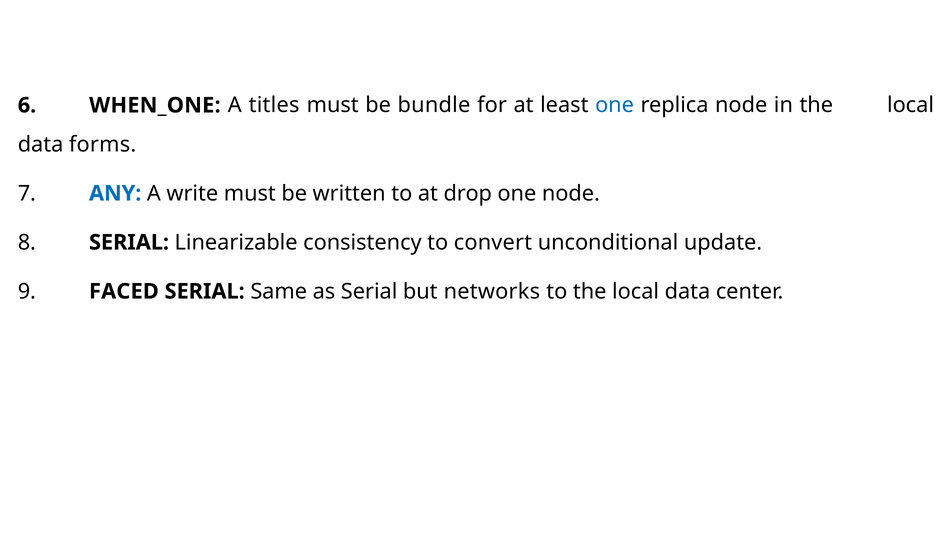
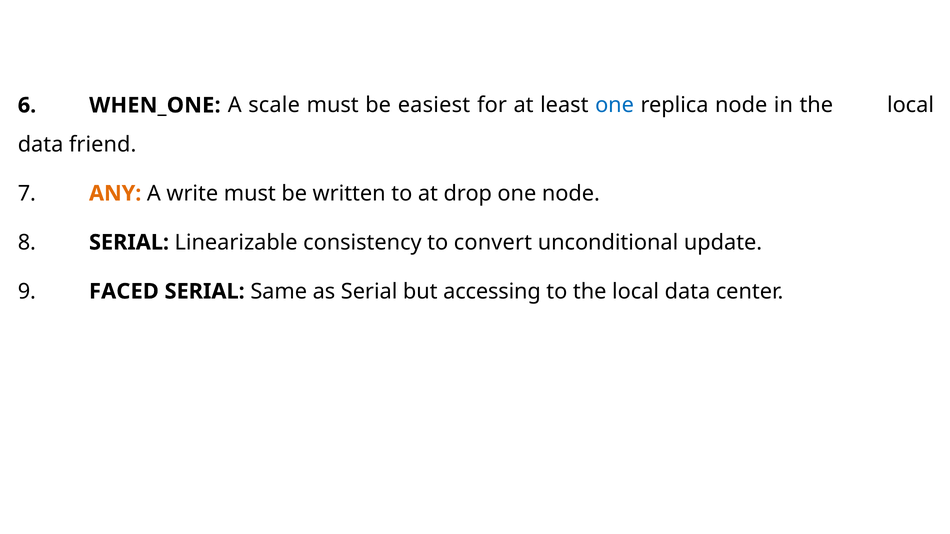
titles: titles -> scale
bundle: bundle -> easiest
forms: forms -> friend
ANY colour: blue -> orange
networks: networks -> accessing
